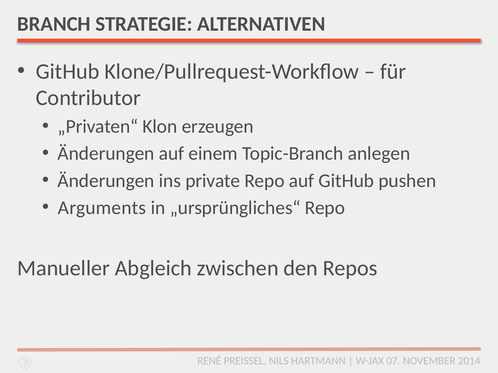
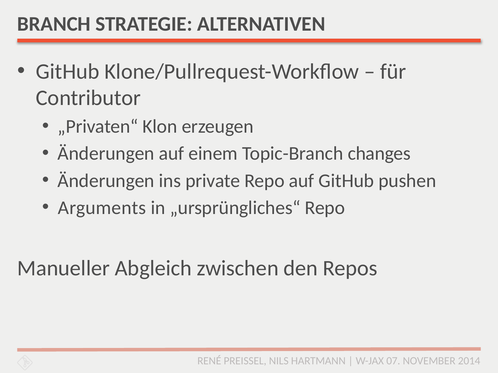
anlegen: anlegen -> changes
